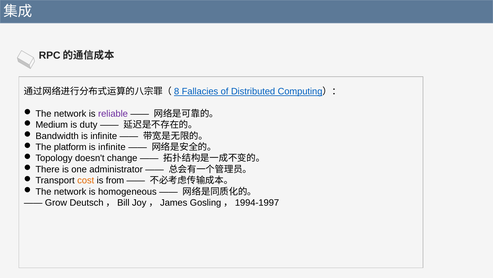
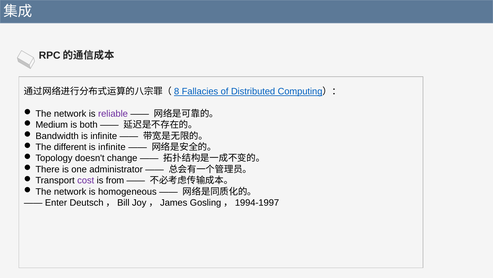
duty: duty -> both
platform: platform -> different
cost colour: orange -> purple
Grow: Grow -> Enter
